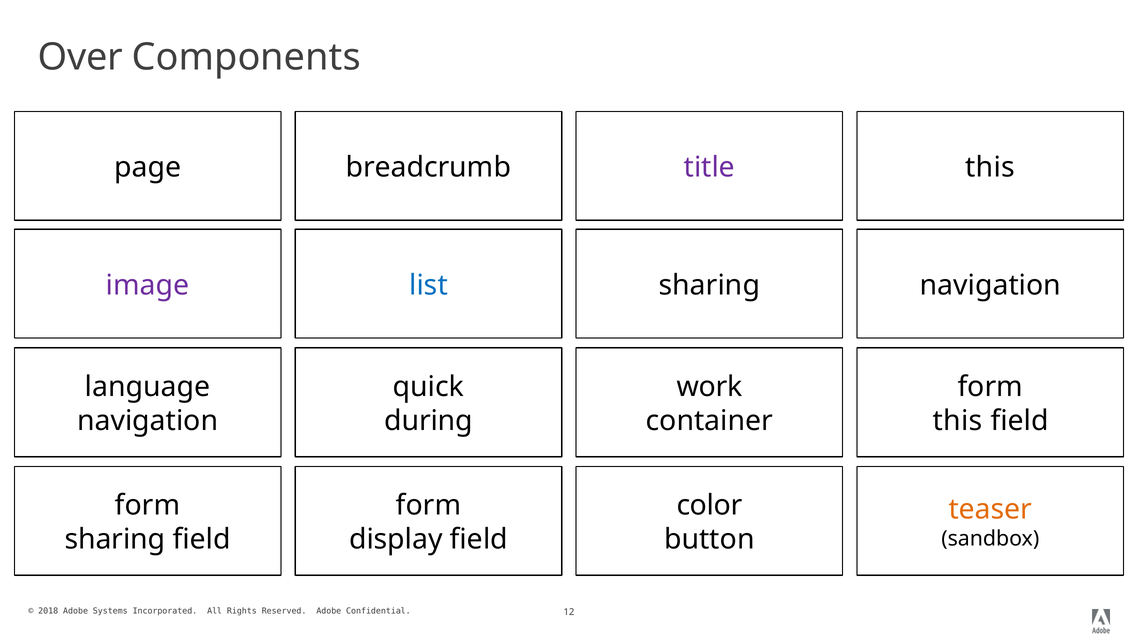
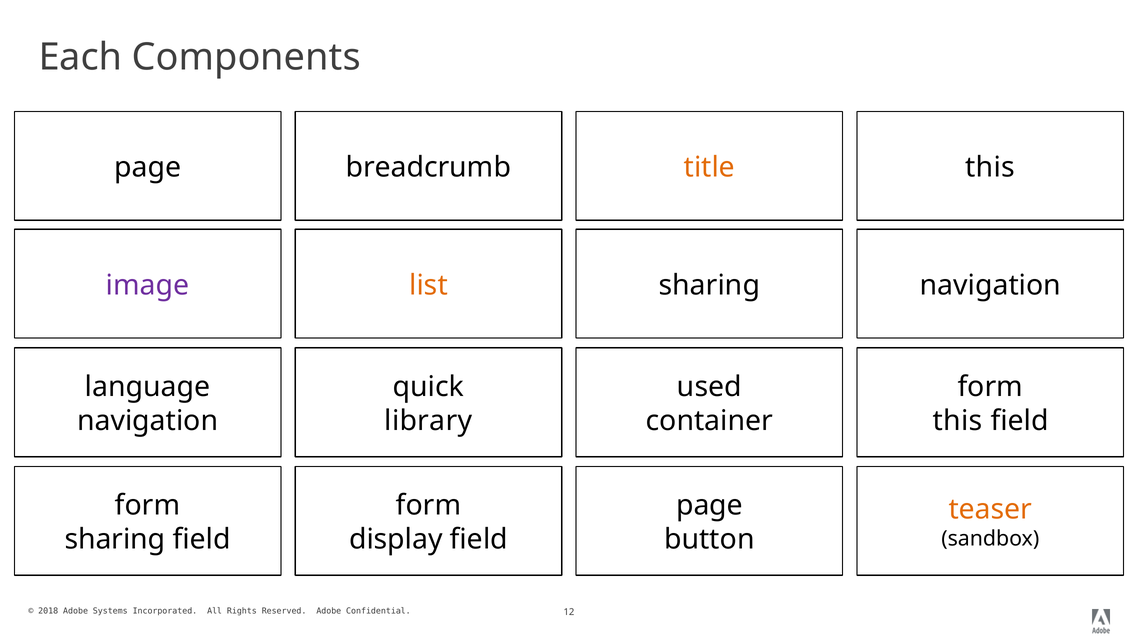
Over: Over -> Each
title colour: purple -> orange
list colour: blue -> orange
work: work -> used
during: during -> library
color at (710, 506): color -> page
